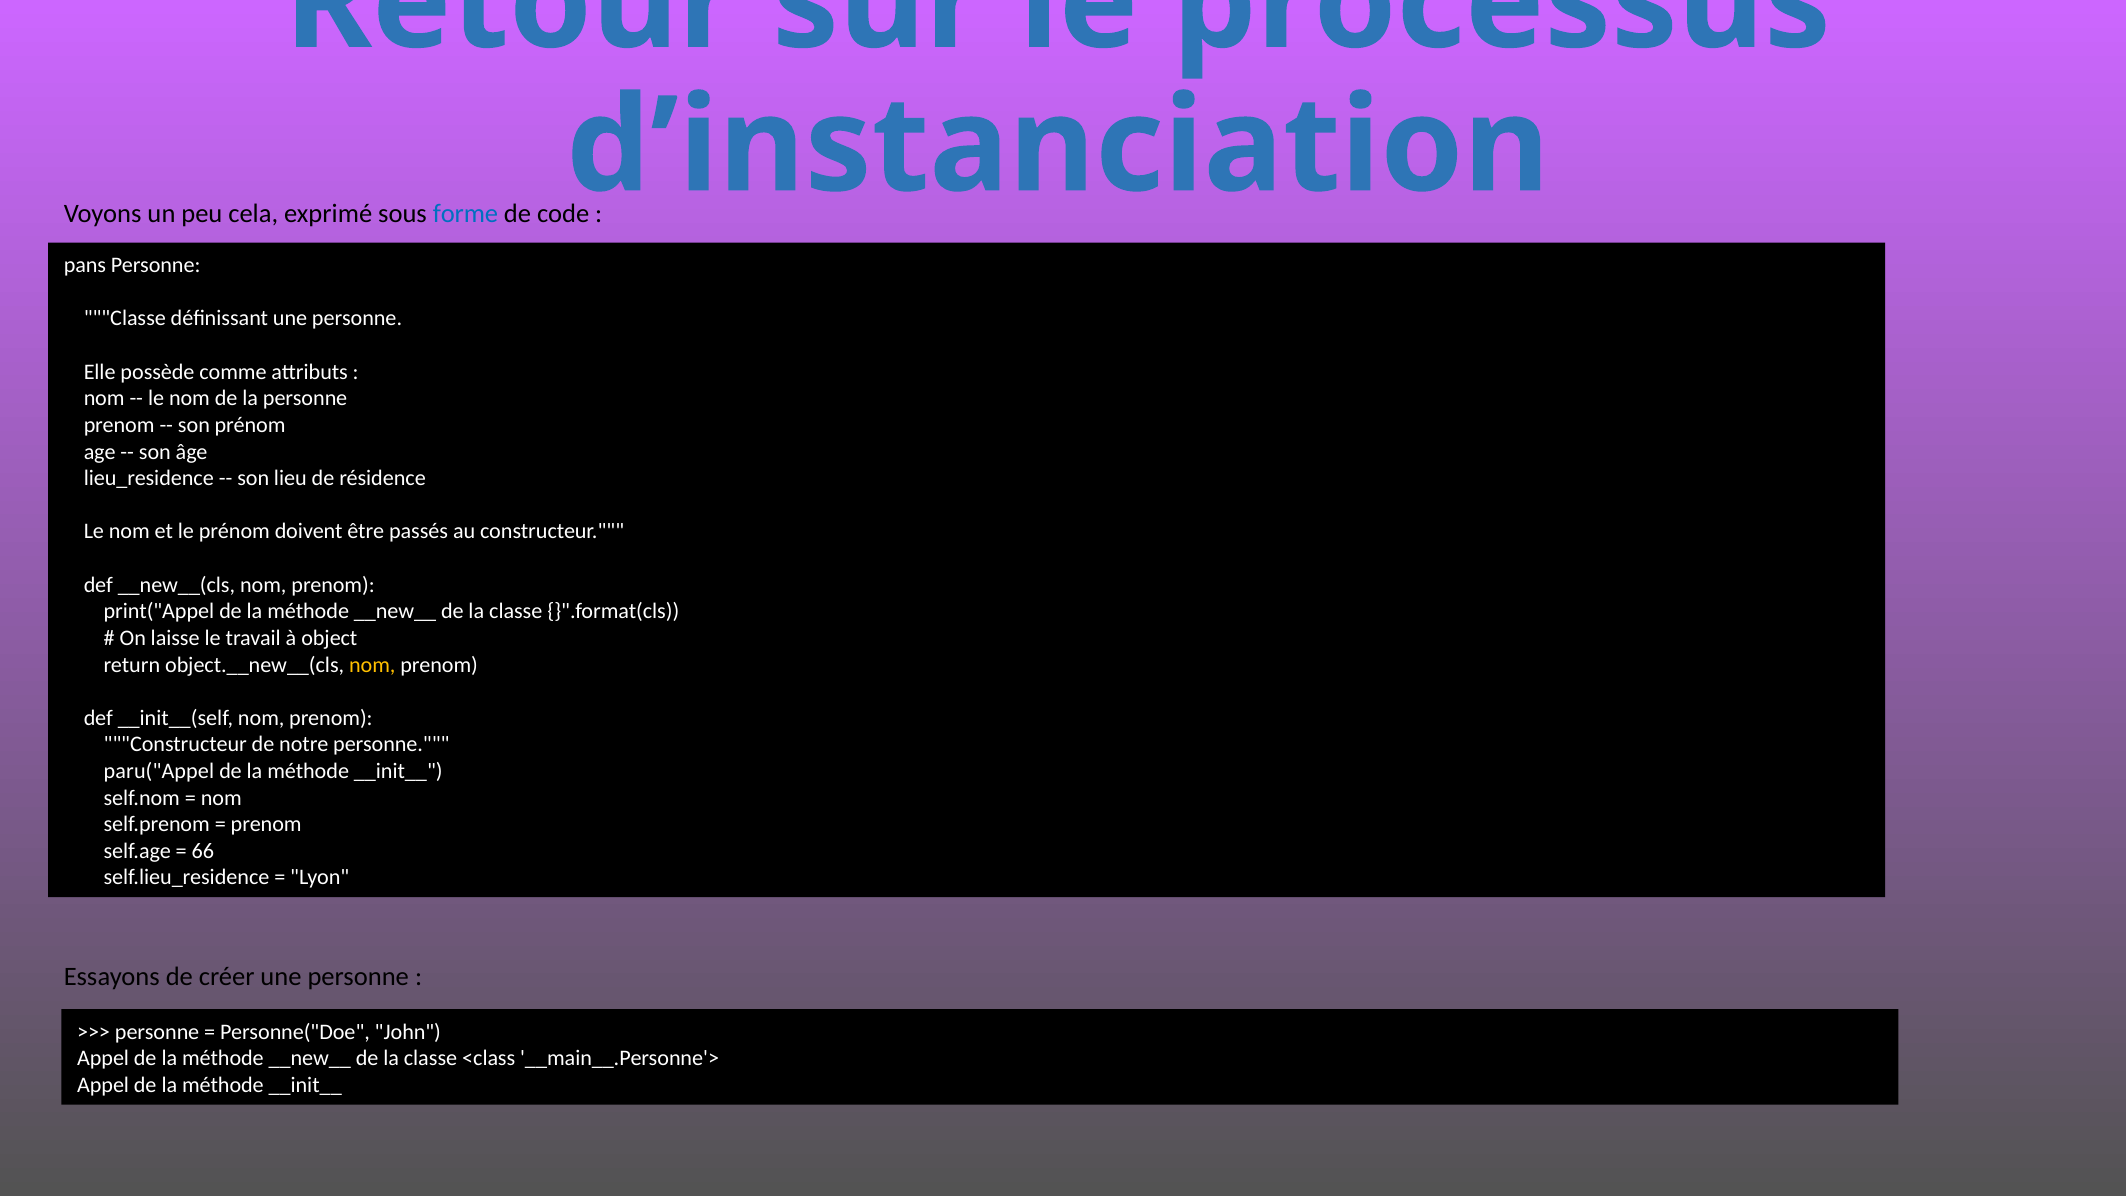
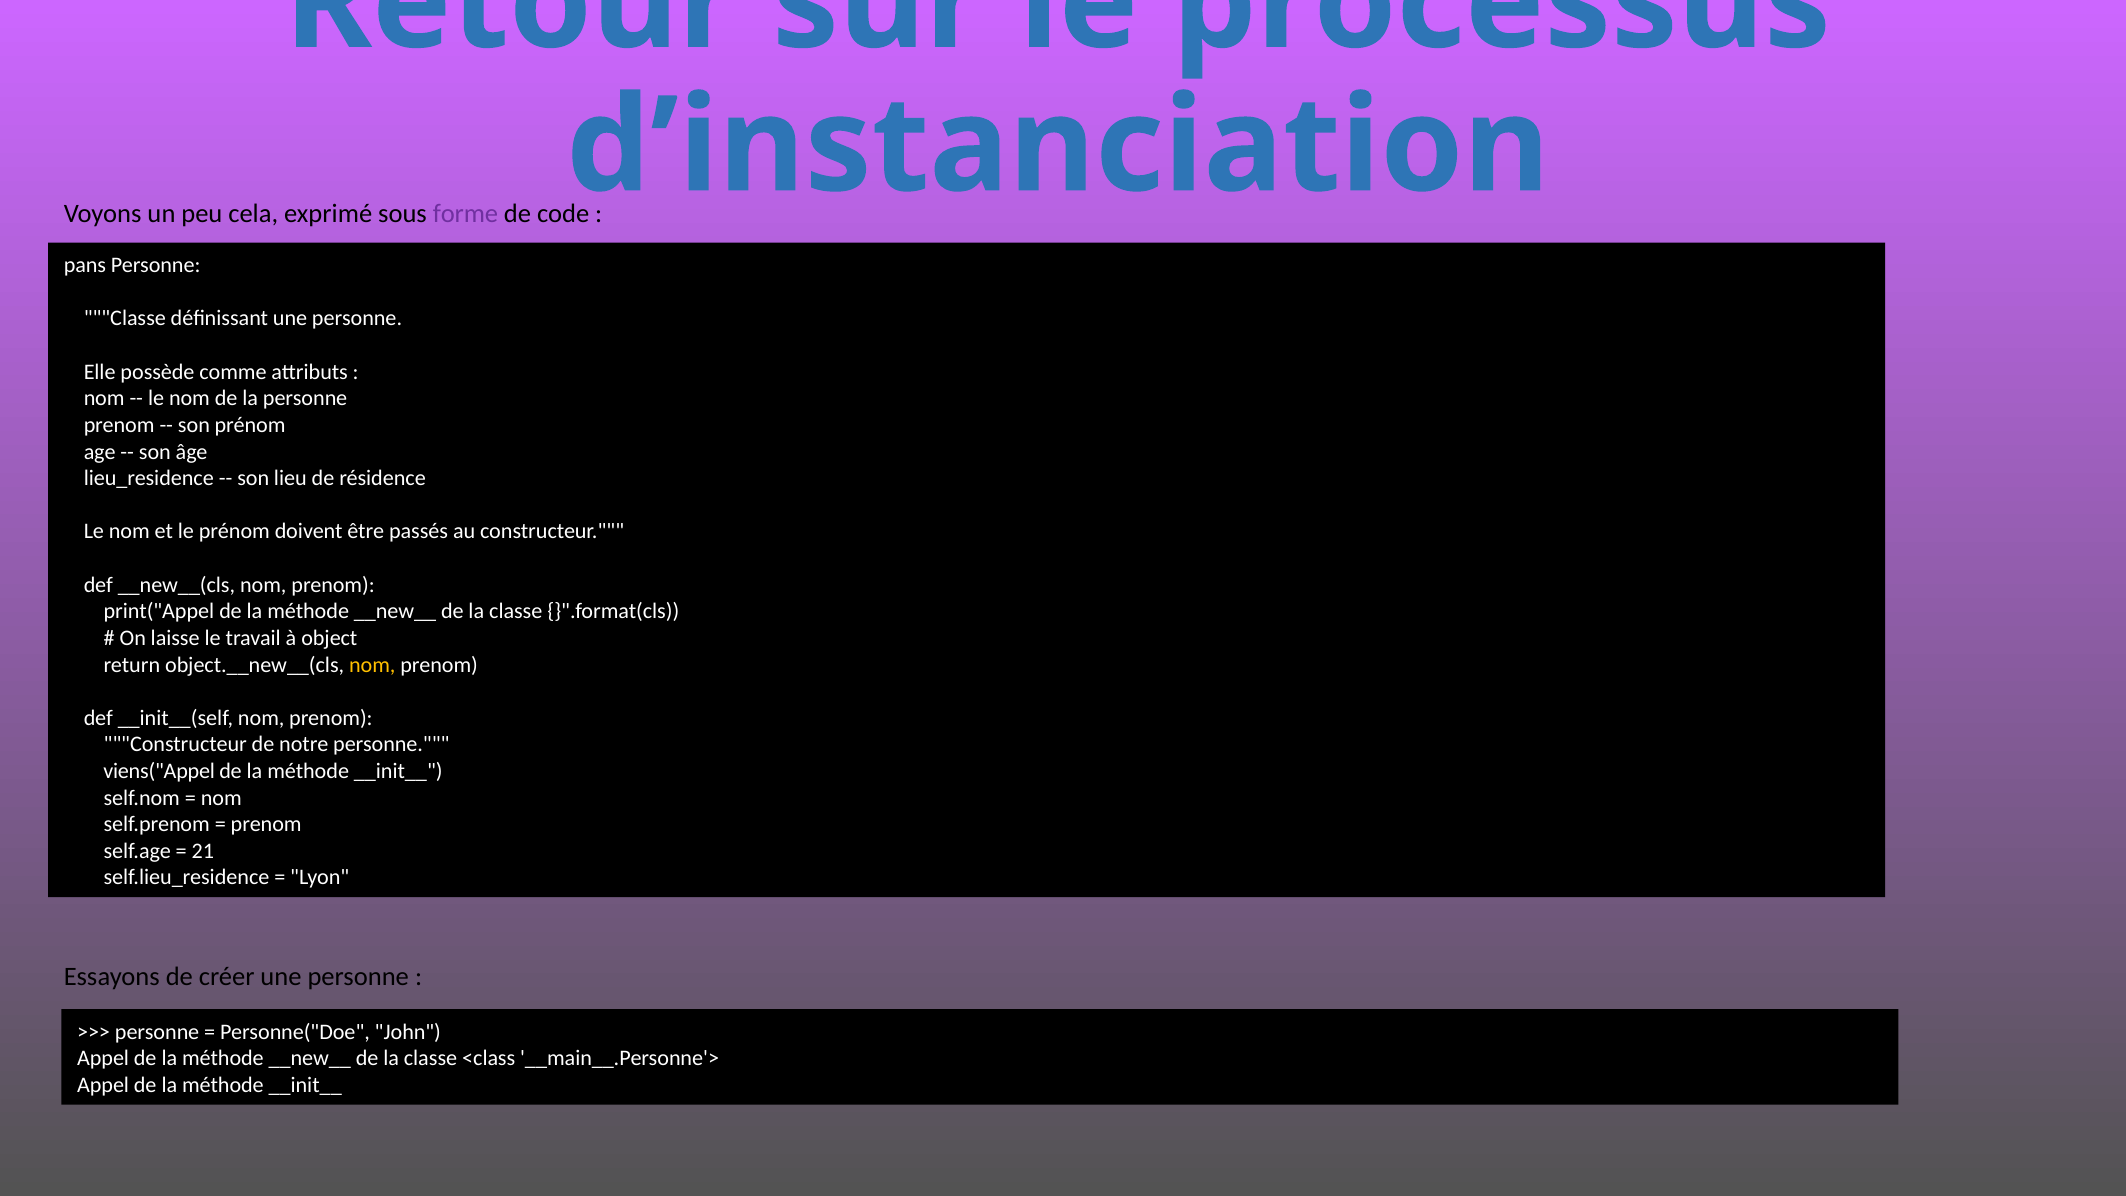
forme colour: blue -> purple
paru("Appel: paru("Appel -> viens("Appel
66: 66 -> 21
